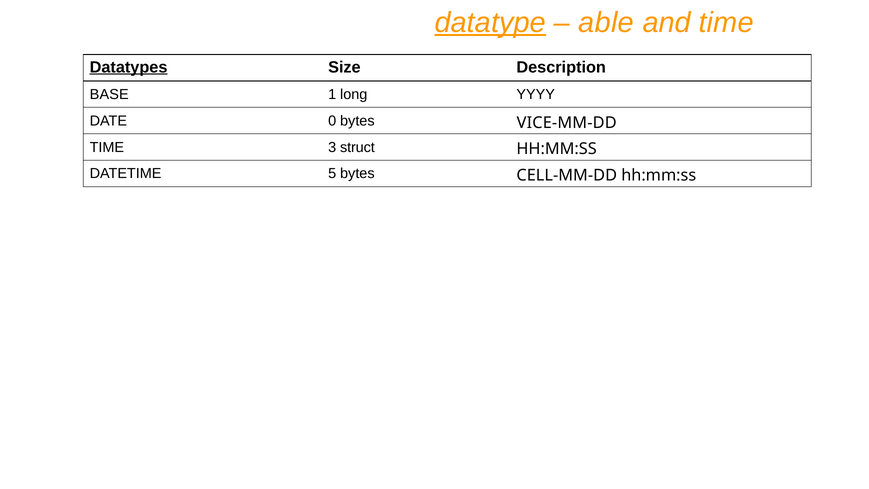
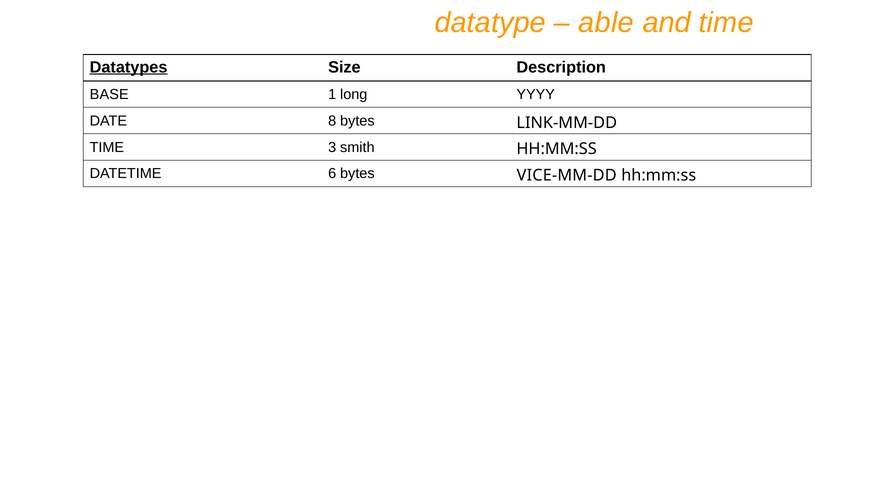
datatype underline: present -> none
0: 0 -> 8
VICE-MM-DD: VICE-MM-DD -> LINK-MM-DD
struct: struct -> smith
5: 5 -> 6
CELL-MM-DD: CELL-MM-DD -> VICE-MM-DD
